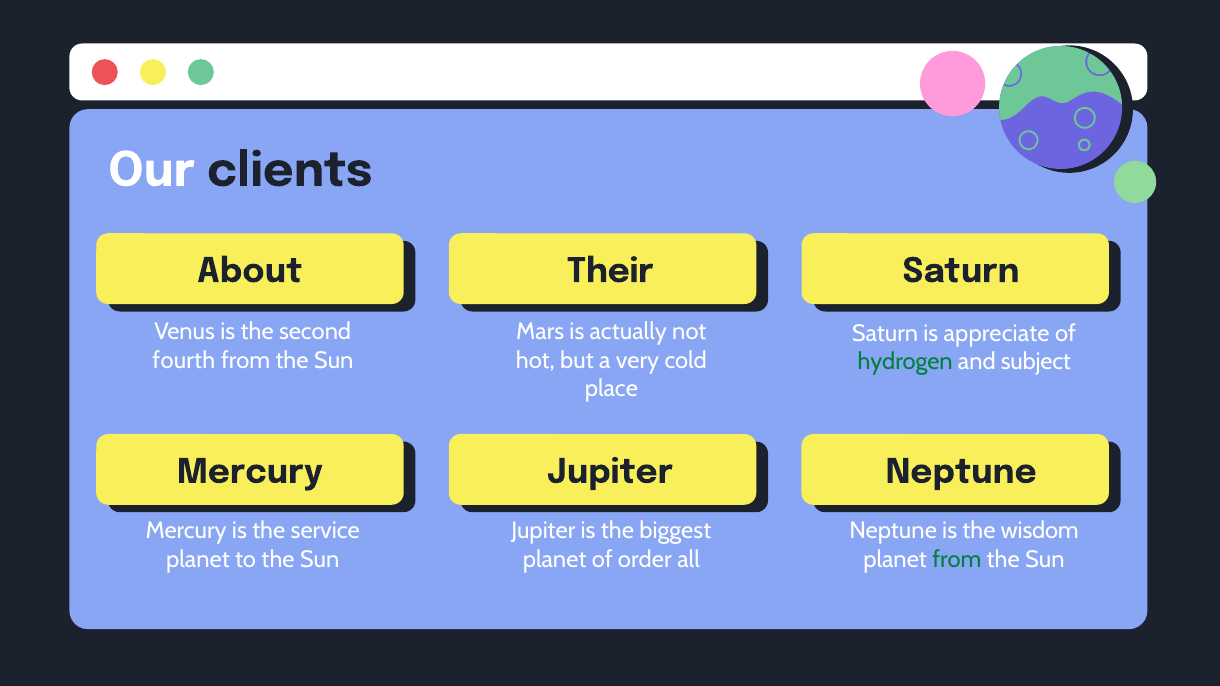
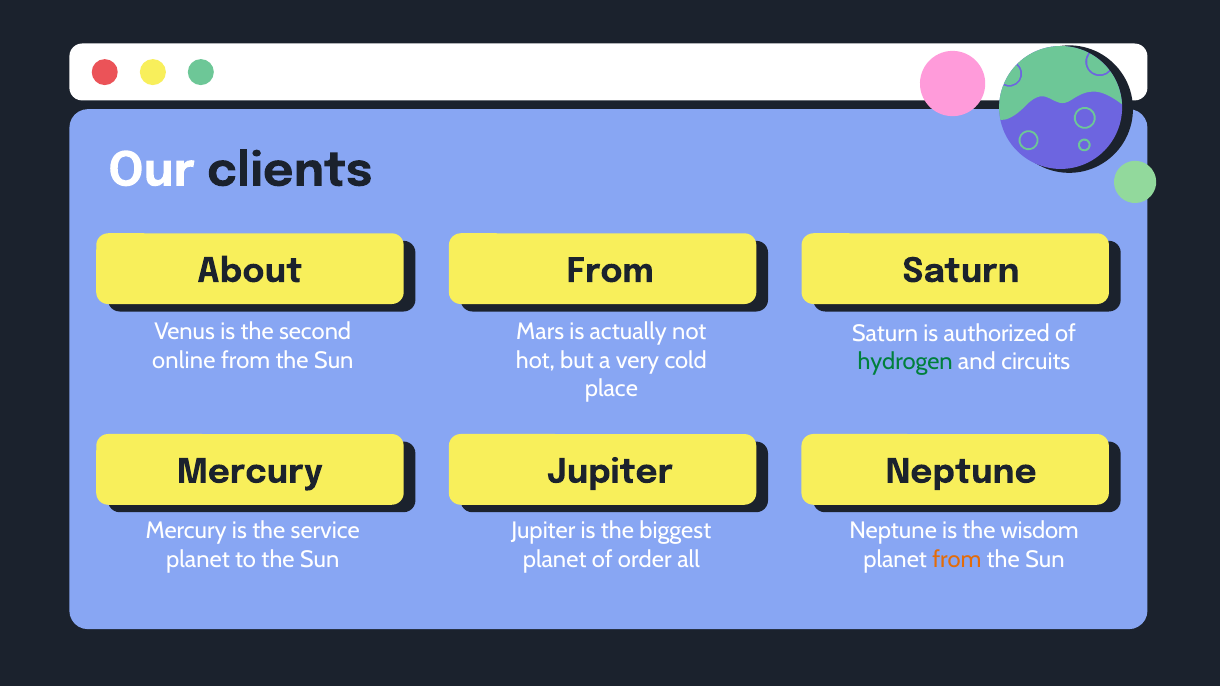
Their at (610, 271): Their -> From
appreciate: appreciate -> authorized
fourth: fourth -> online
subject: subject -> circuits
from at (957, 559) colour: green -> orange
